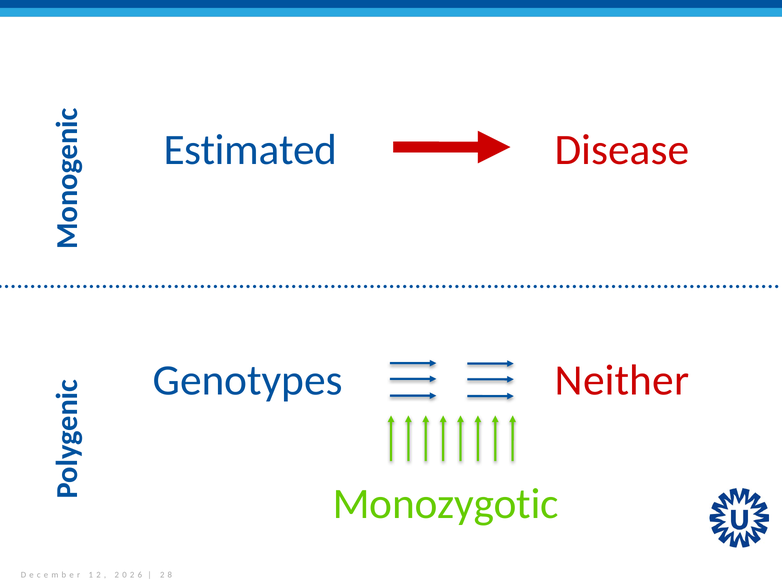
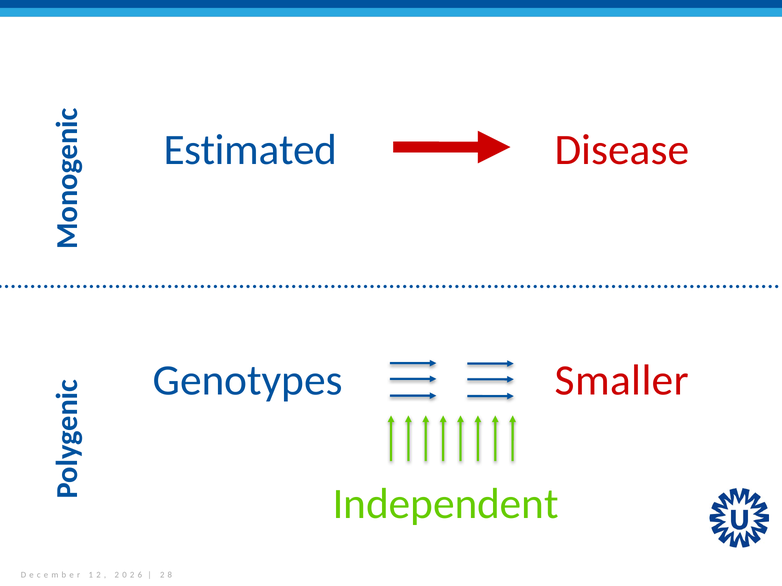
Neither: Neither -> Smaller
Monozygotic: Monozygotic -> Independent
